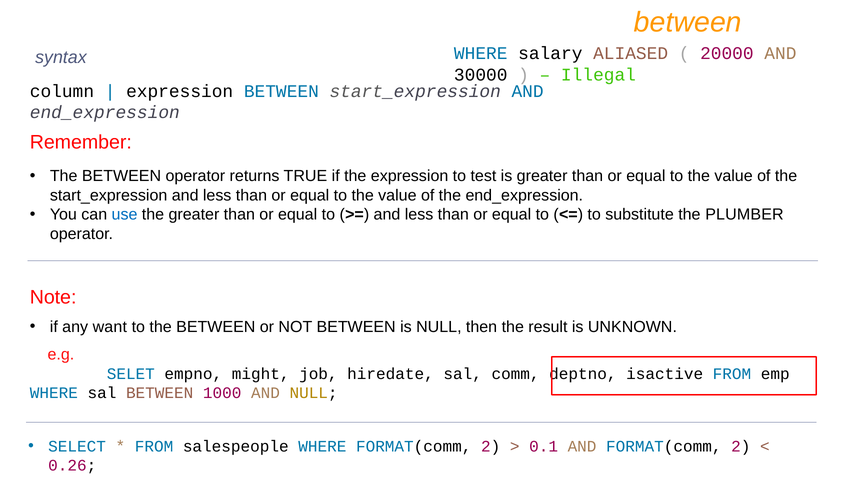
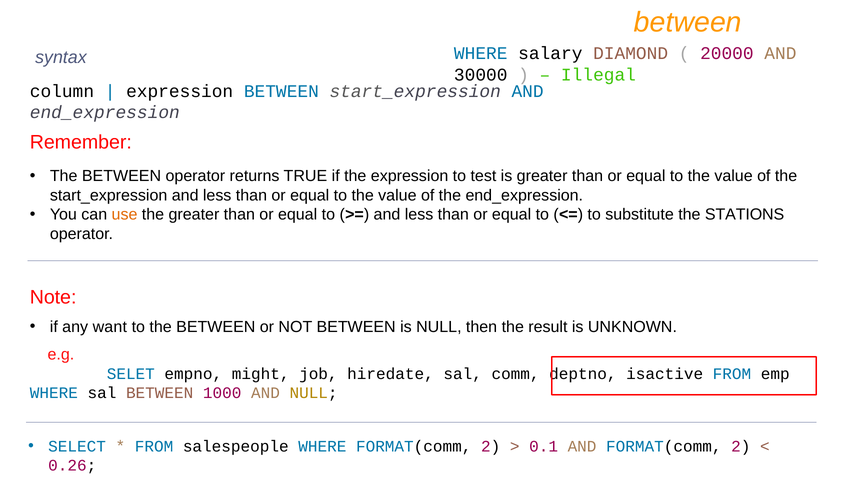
ALIASED: ALIASED -> DIAMOND
use colour: blue -> orange
PLUMBER: PLUMBER -> STATIONS
